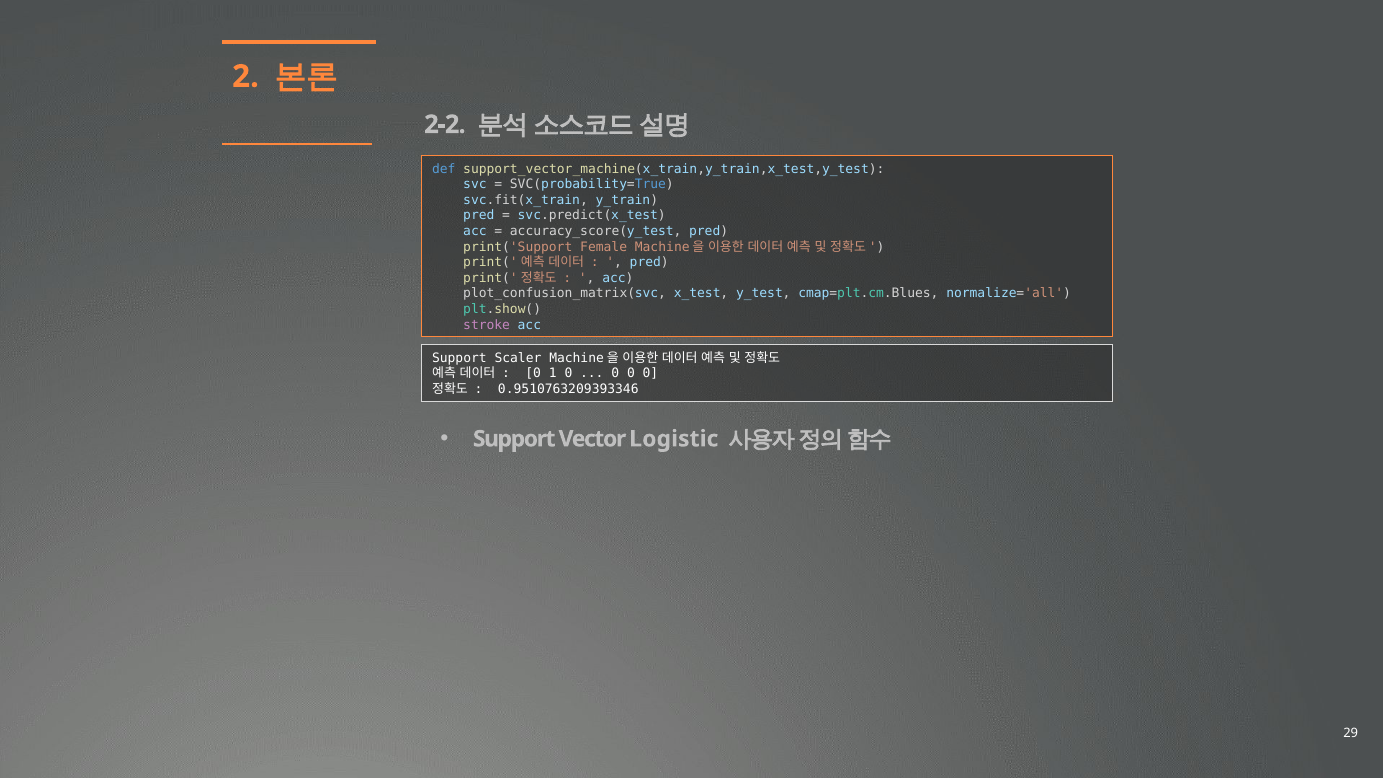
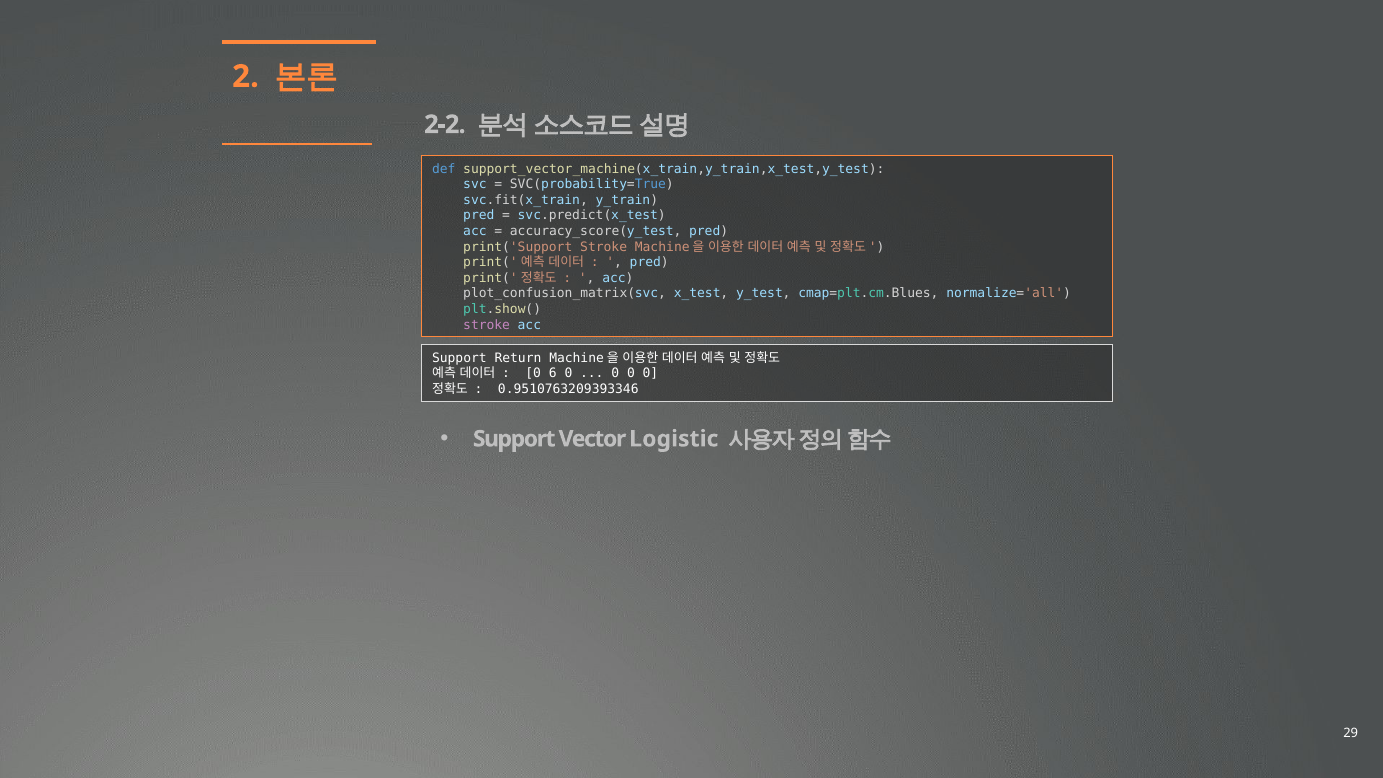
print('Support Female: Female -> Stroke
Scaler: Scaler -> Return
1: 1 -> 6
